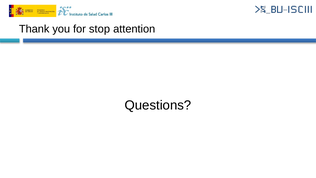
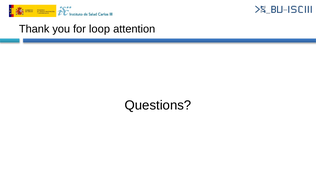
stop: stop -> loop
